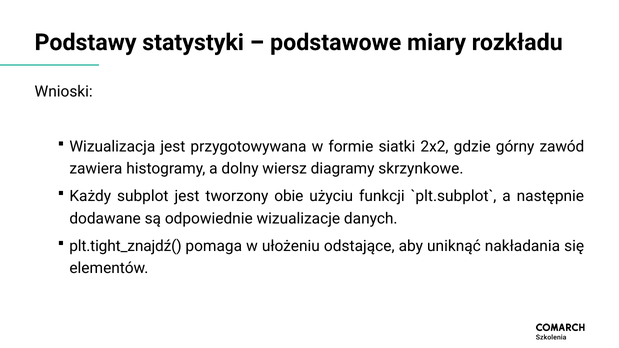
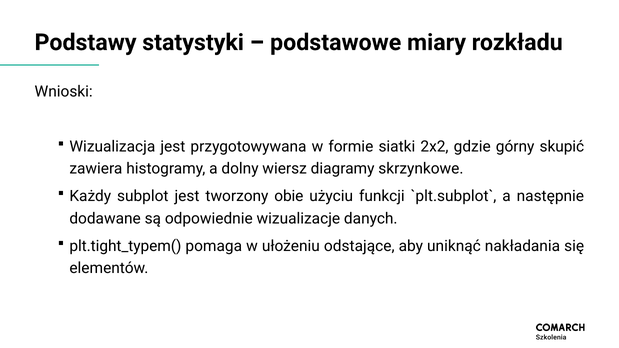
zawód: zawód -> skupić
plt.tight_znajdź(: plt.tight_znajdź( -> plt.tight_typem(
